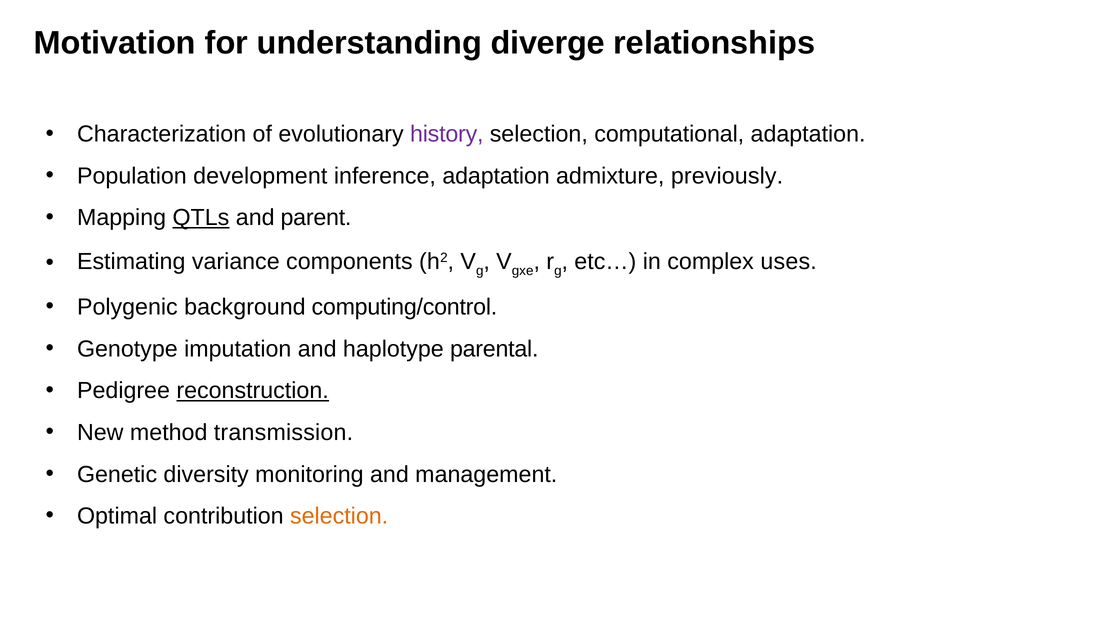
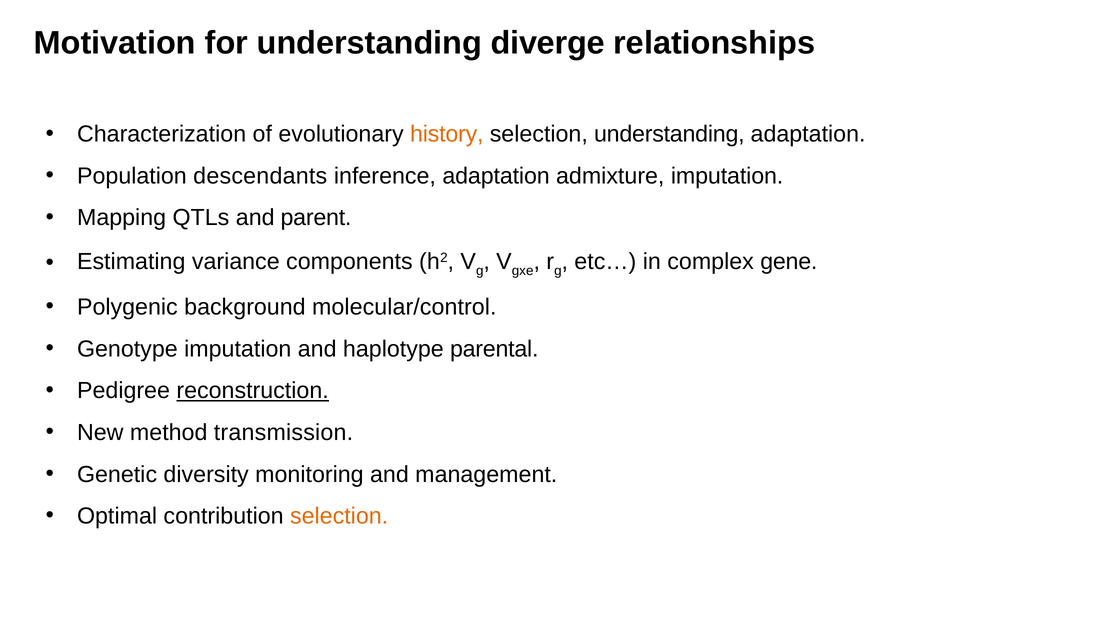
history colour: purple -> orange
selection computational: computational -> understanding
development: development -> descendants
admixture previously: previously -> imputation
QTLs underline: present -> none
uses: uses -> gene
computing/control: computing/control -> molecular/control
